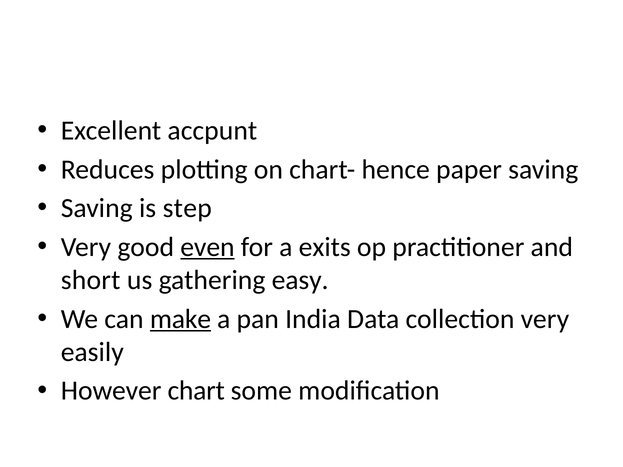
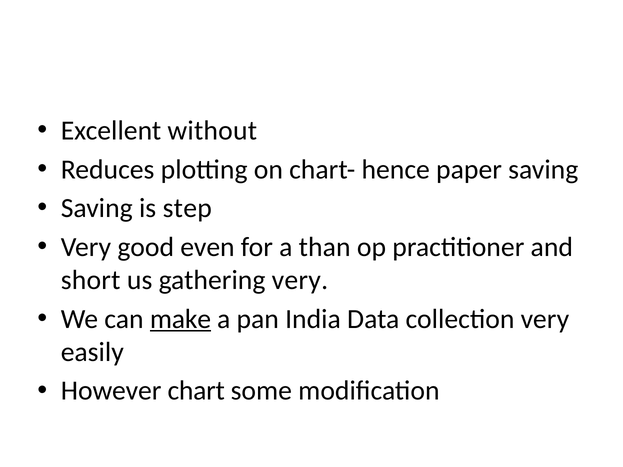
accpunt: accpunt -> without
even underline: present -> none
exits: exits -> than
gathering easy: easy -> very
